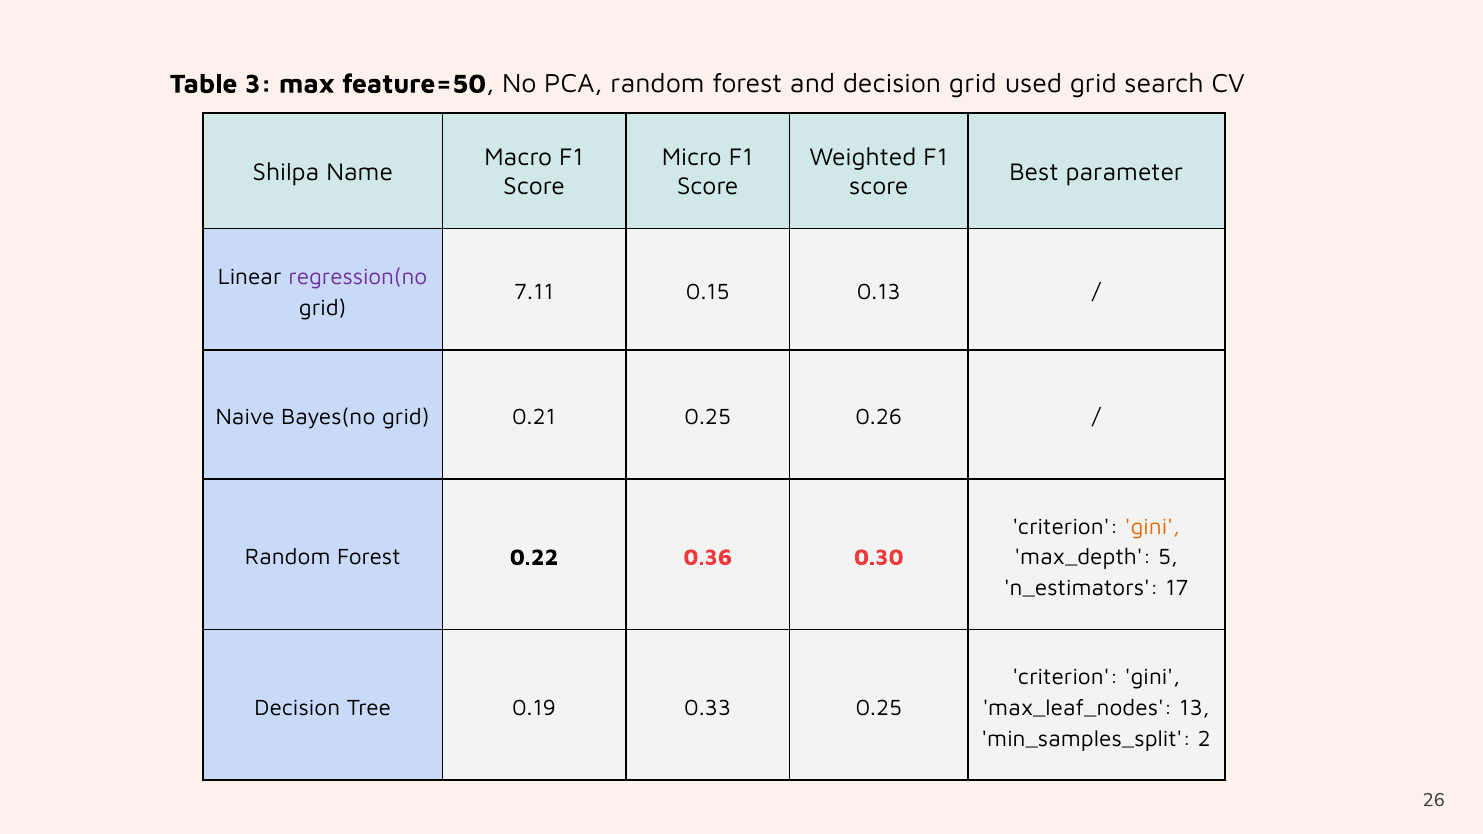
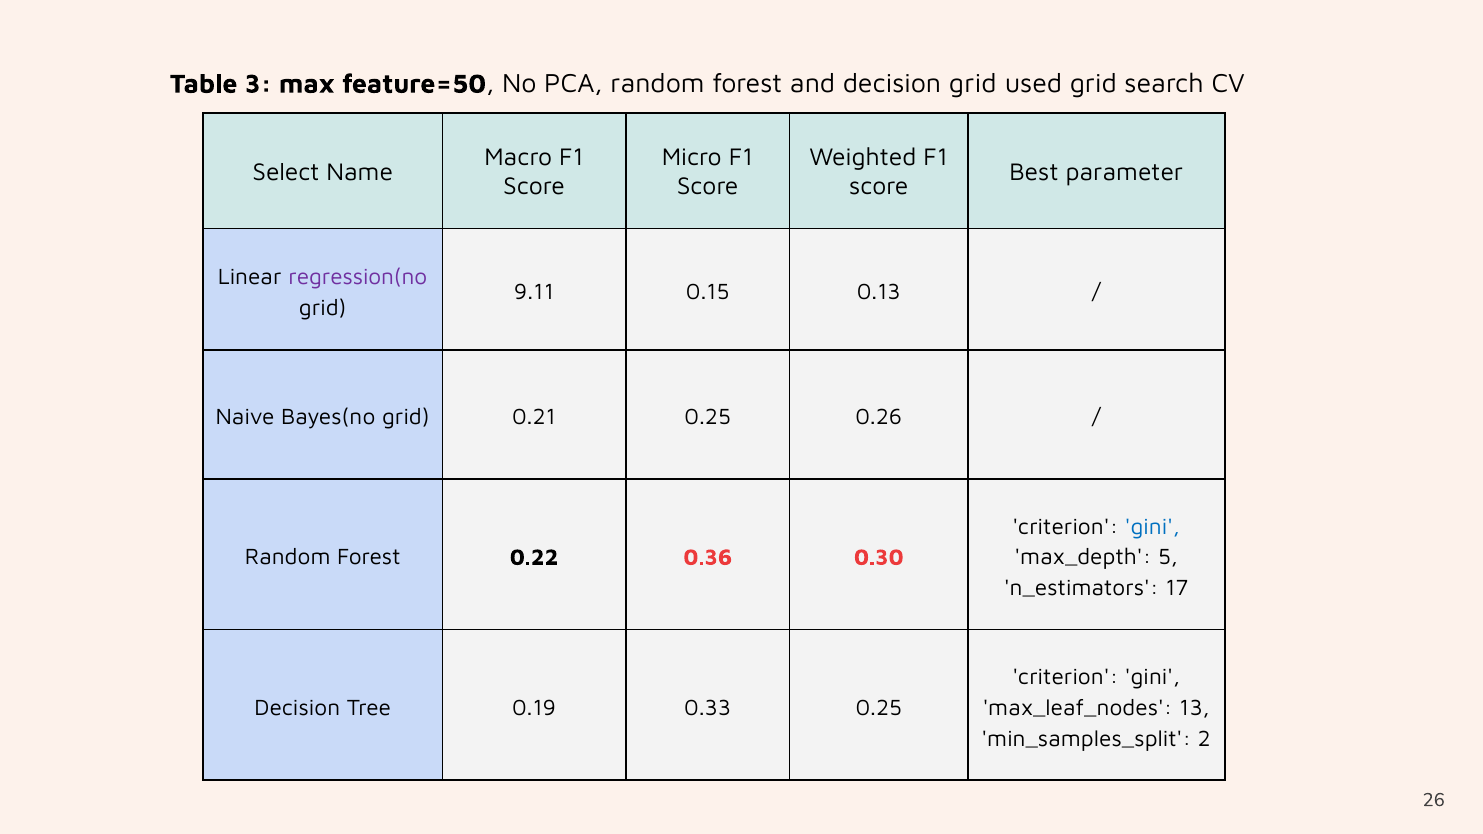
Shilpa: Shilpa -> Select
7.11: 7.11 -> 9.11
gini at (1152, 527) colour: orange -> blue
